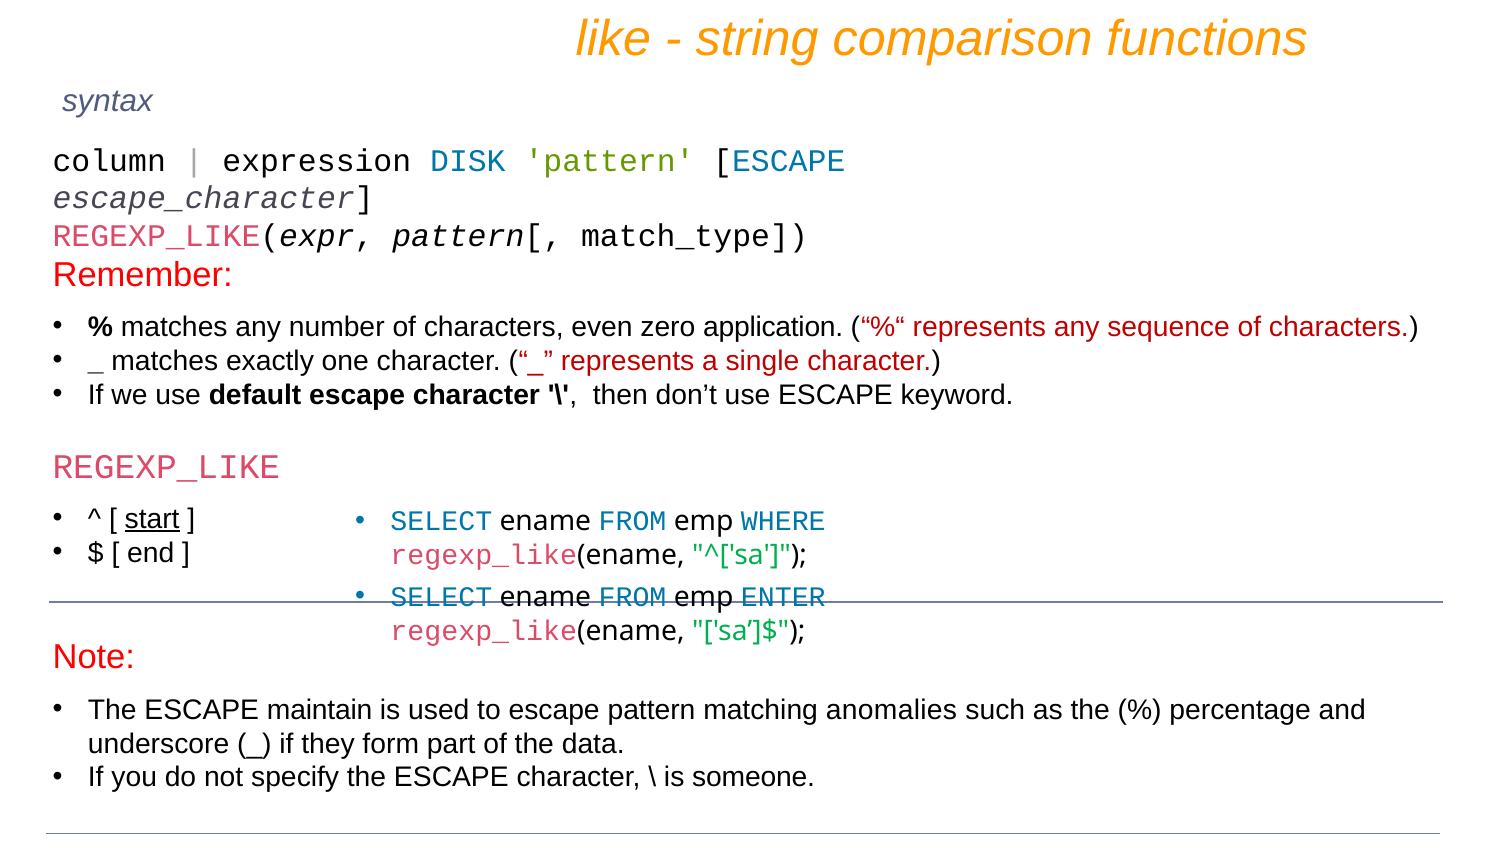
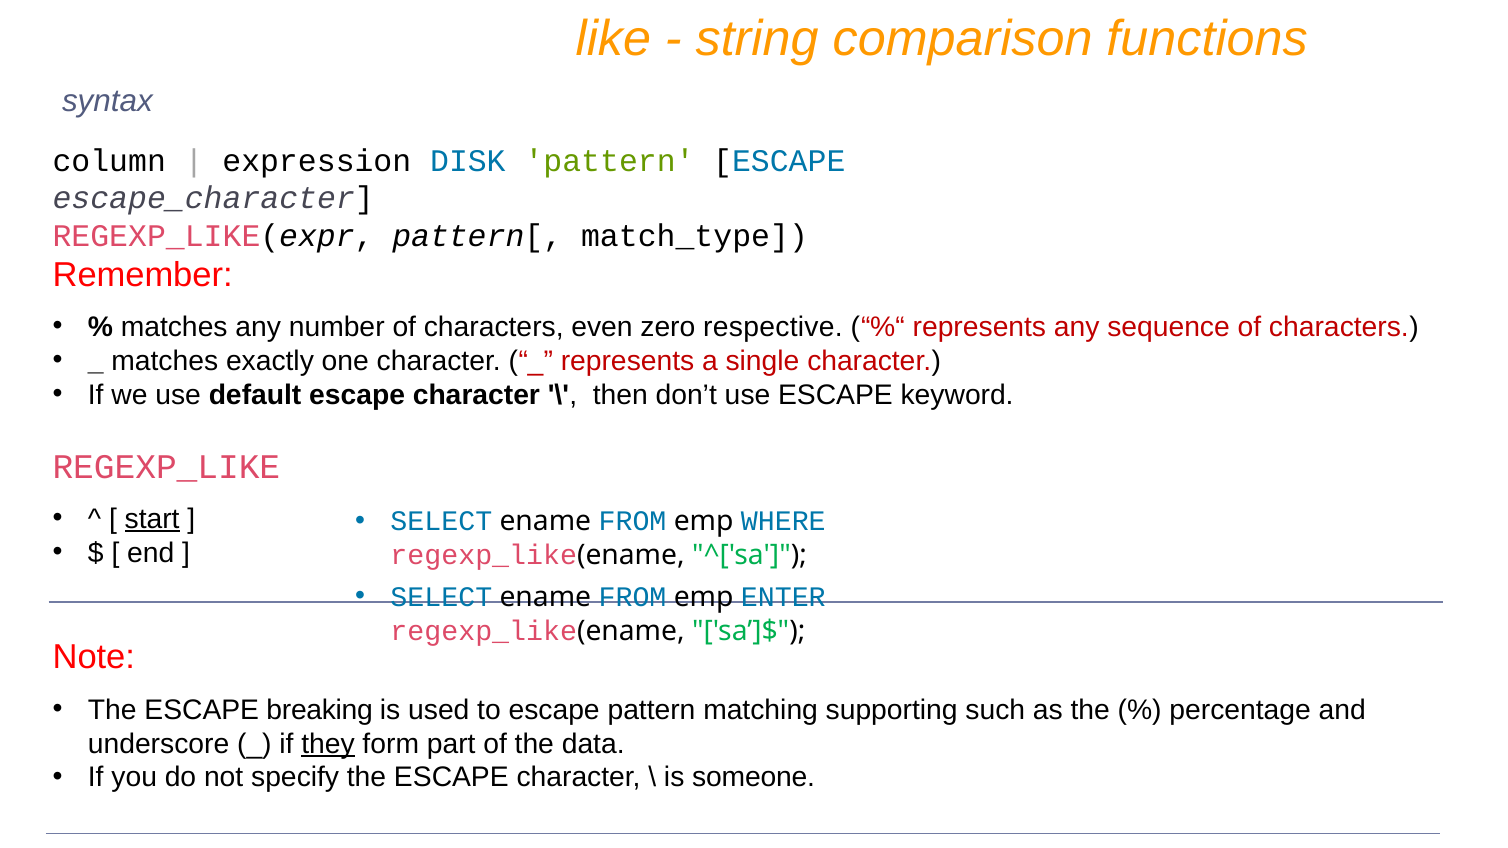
application: application -> respective
maintain: maintain -> breaking
anomalies: anomalies -> supporting
they underline: none -> present
